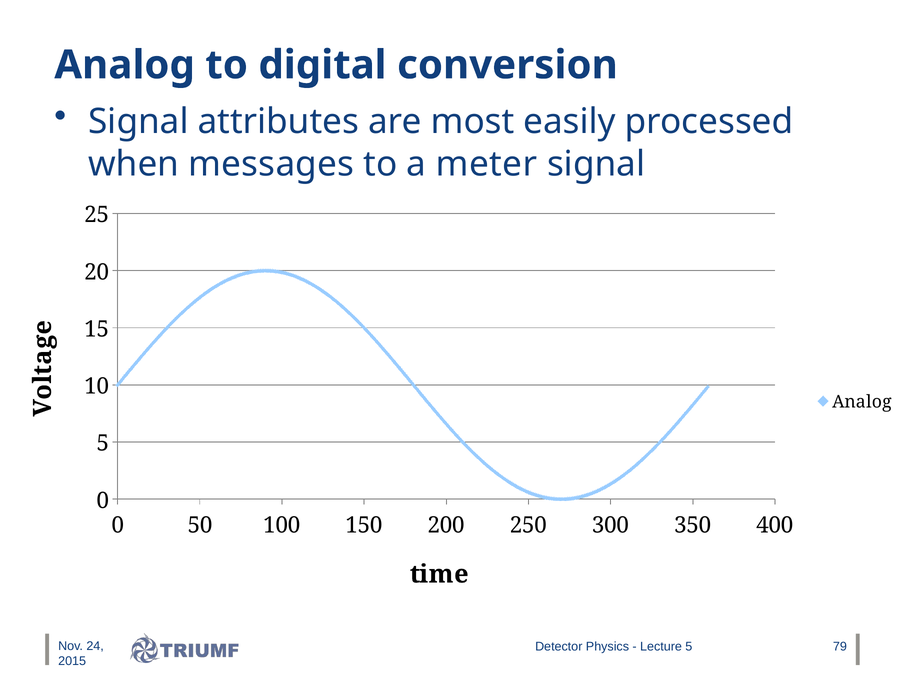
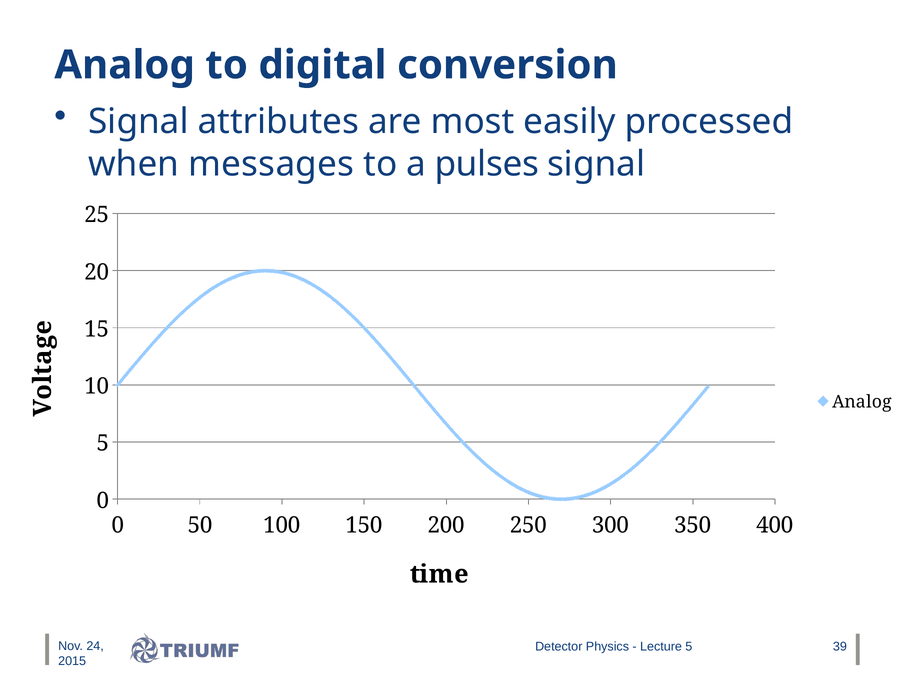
meter: meter -> pulses
79: 79 -> 39
